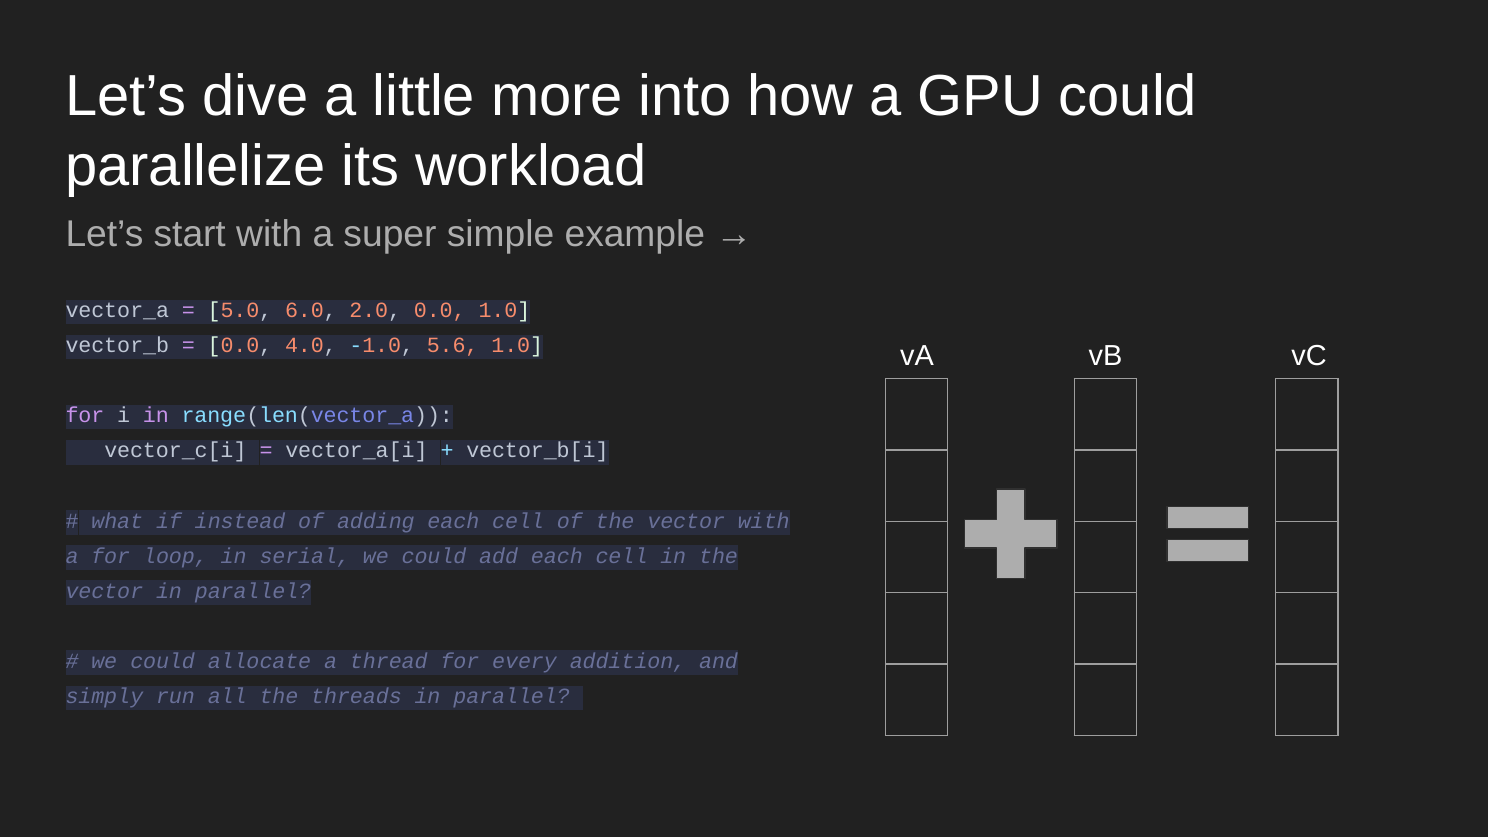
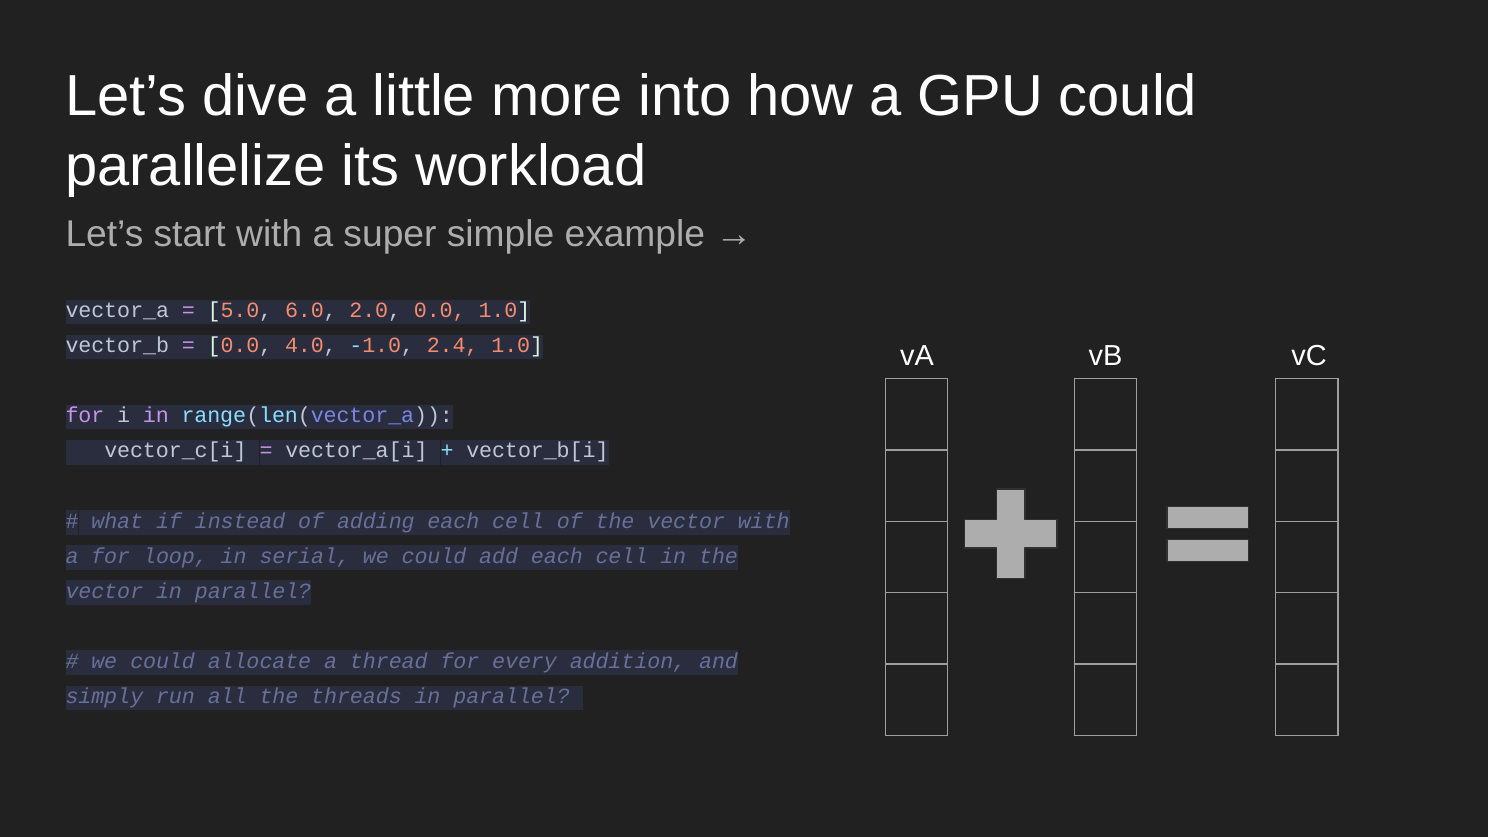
5.6: 5.6 -> 2.4
